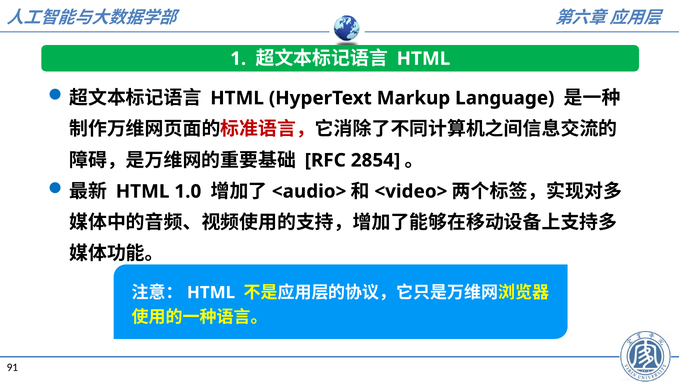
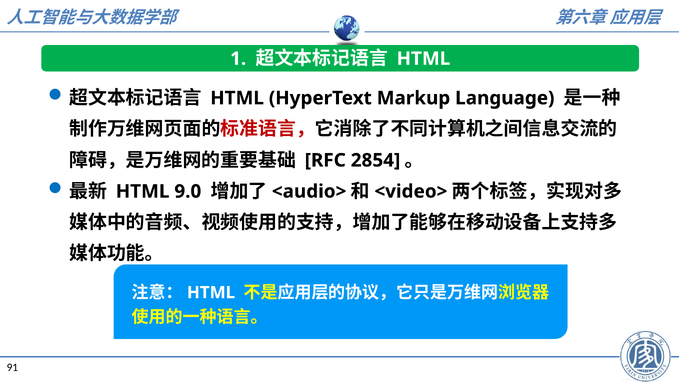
1.0: 1.0 -> 9.0
